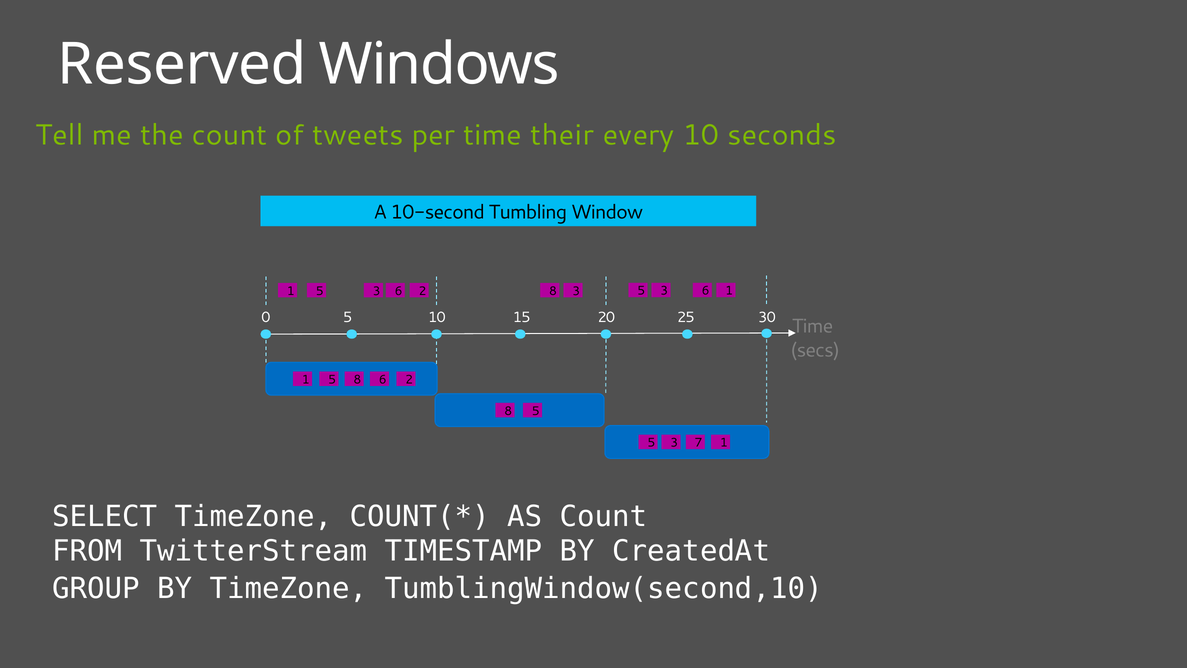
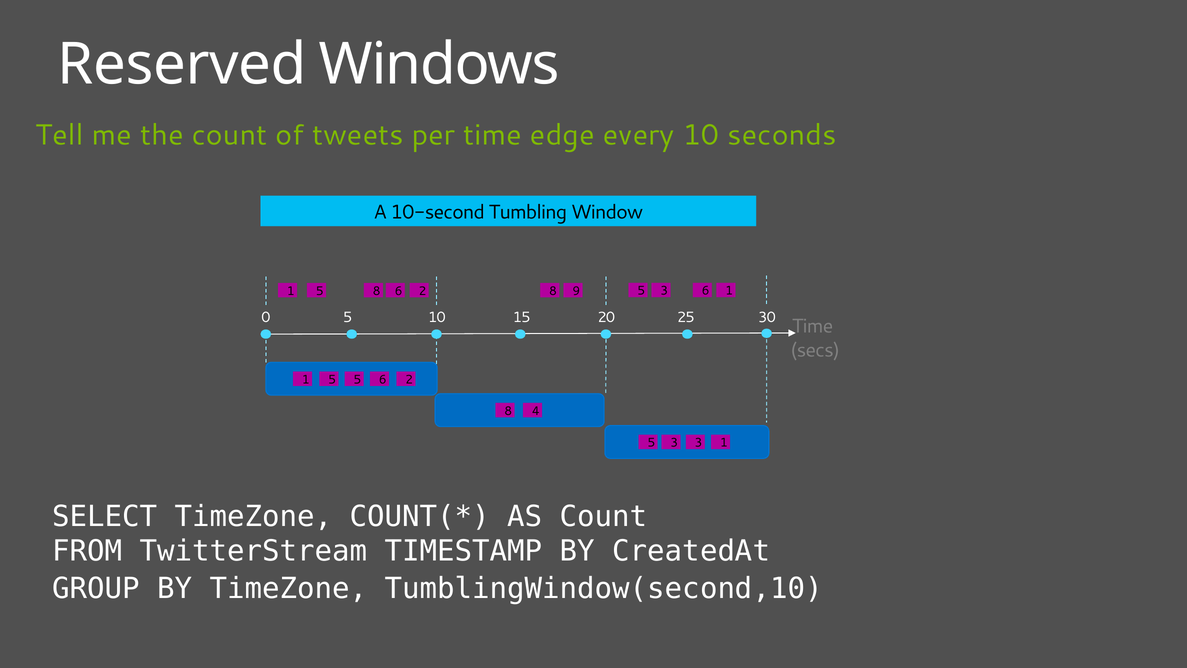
their: their -> edge
3 at (377, 291): 3 -> 8
8 3: 3 -> 9
5 8: 8 -> 5
8 5: 5 -> 4
3 7: 7 -> 3
